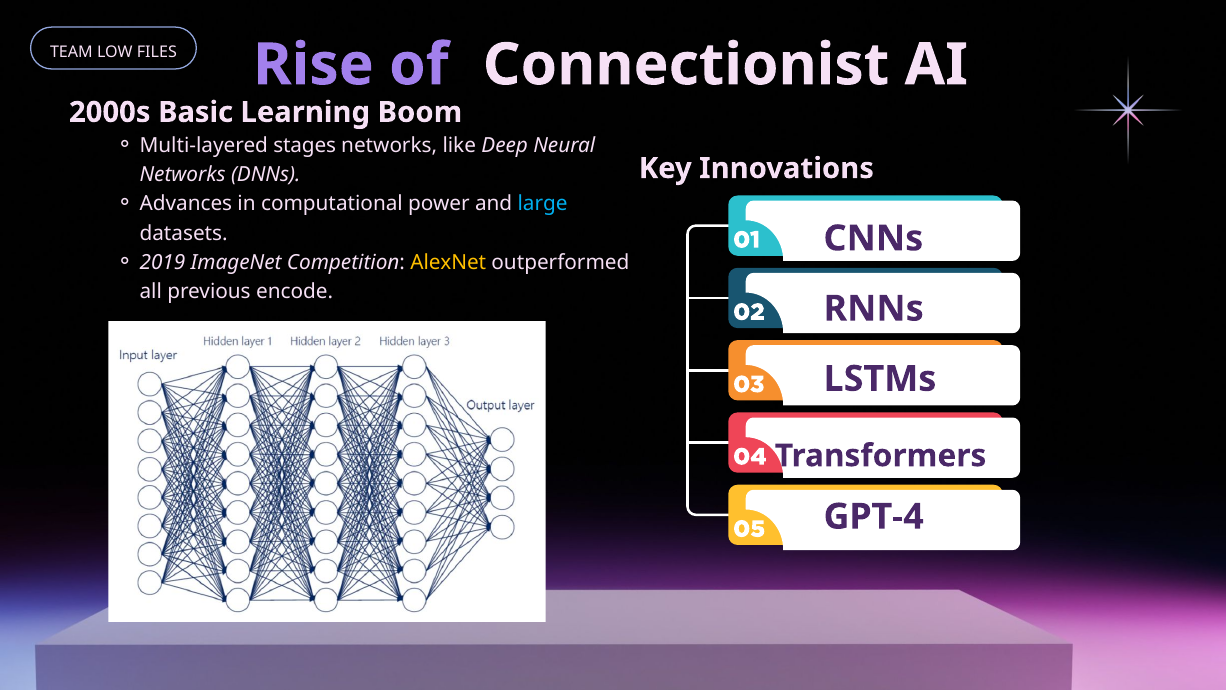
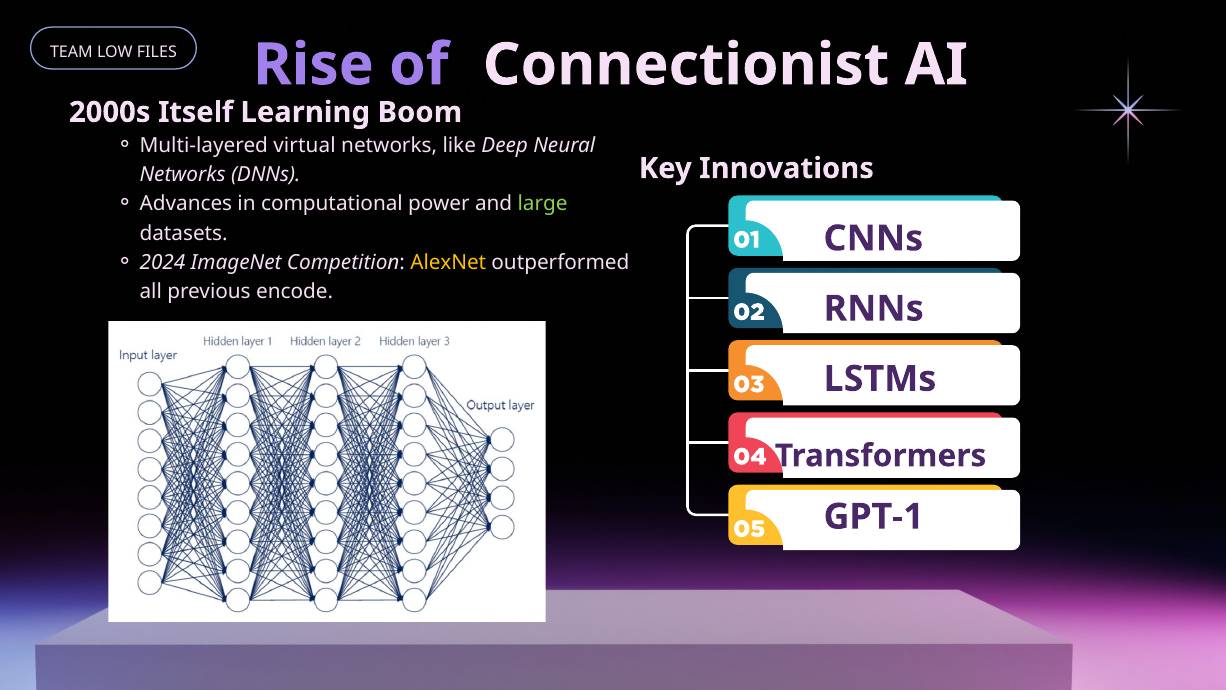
Basic: Basic -> Itself
stages: stages -> virtual
large colour: light blue -> light green
2019: 2019 -> 2024
GPT-4: GPT-4 -> GPT-1
